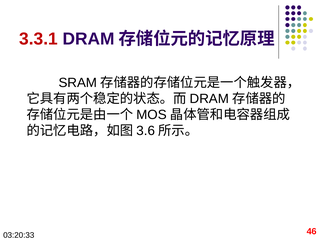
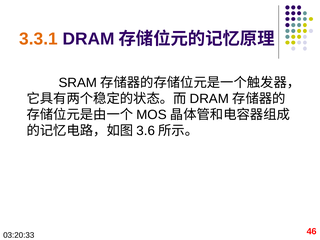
3.3.1 colour: red -> orange
